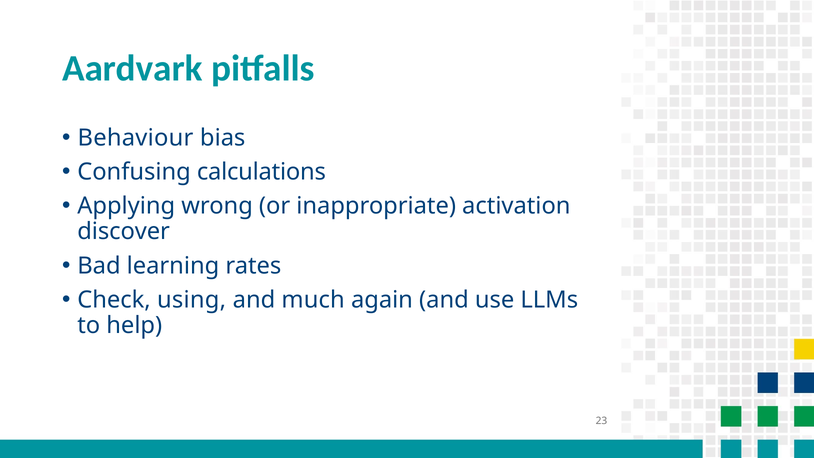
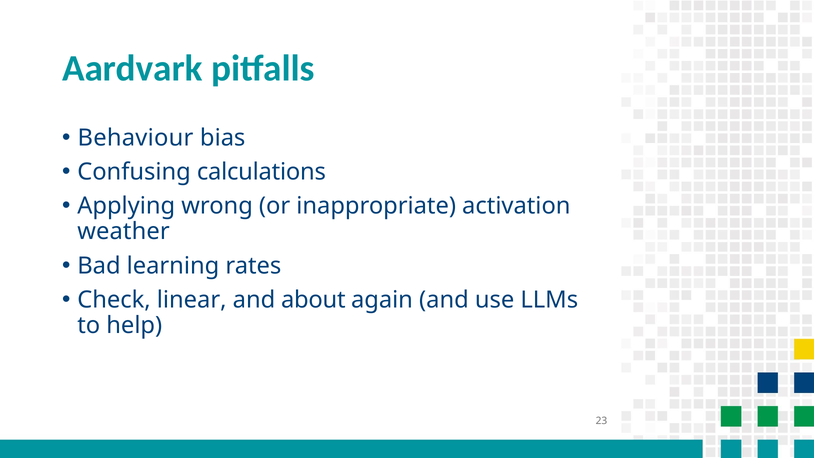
discover: discover -> weather
using: using -> linear
much: much -> about
